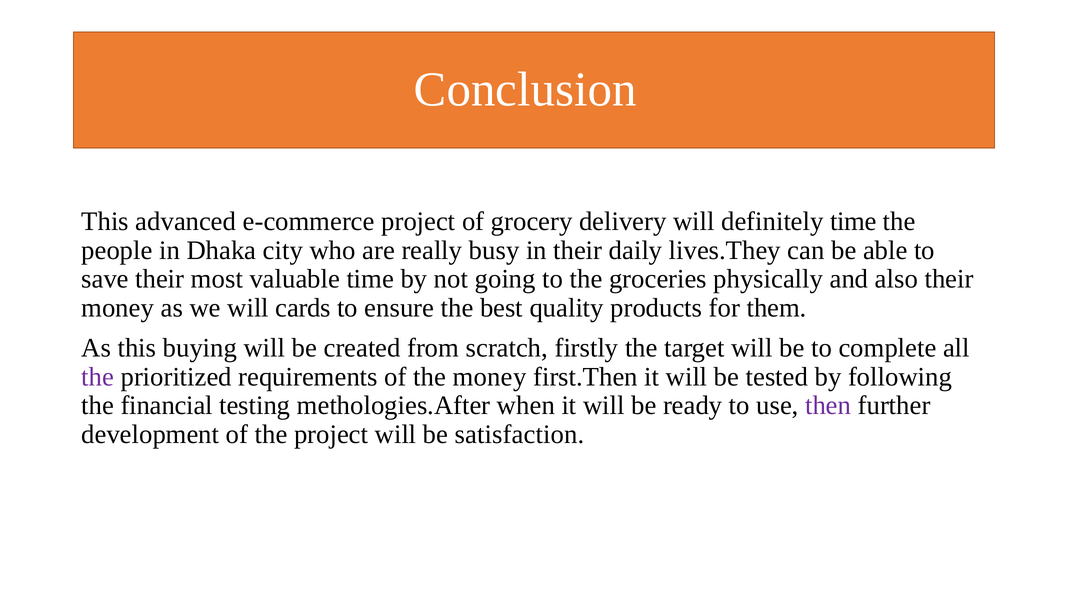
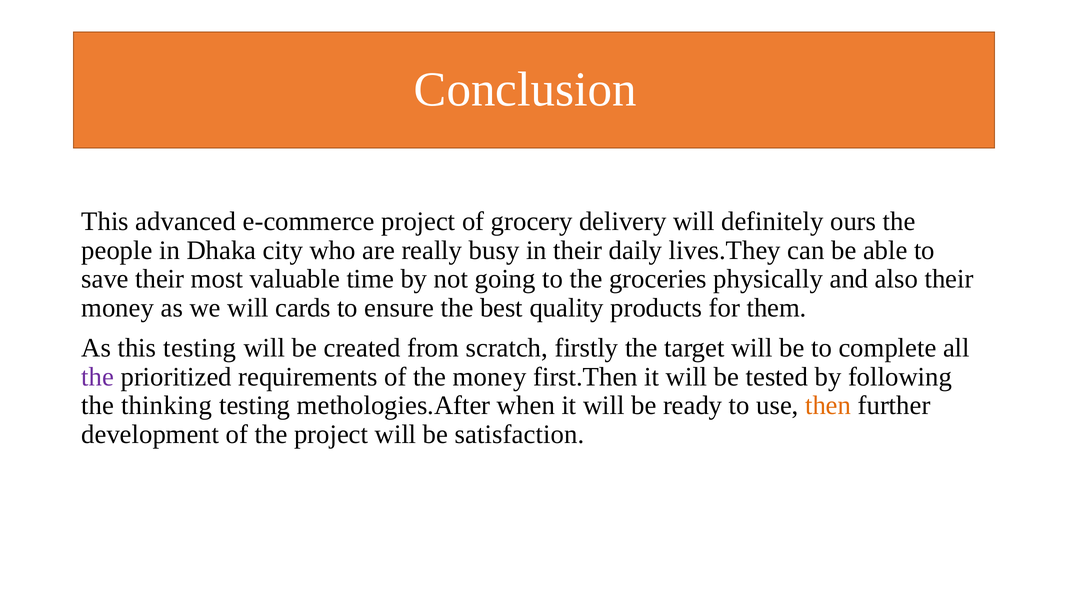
definitely time: time -> ours
this buying: buying -> testing
financial: financial -> thinking
then colour: purple -> orange
